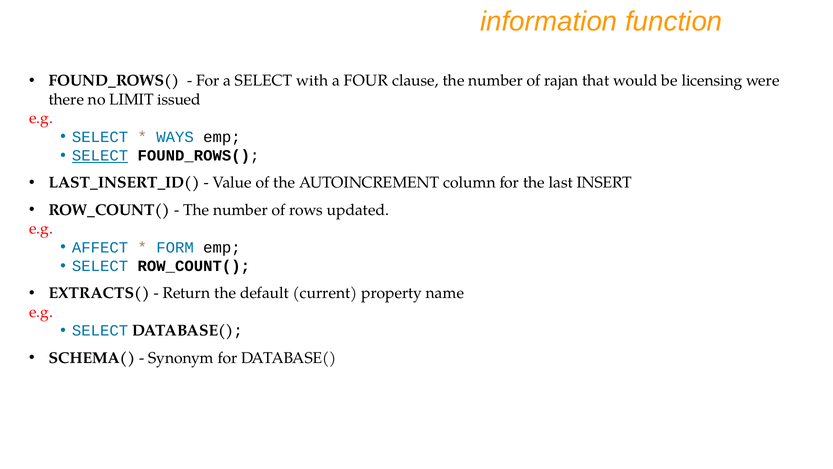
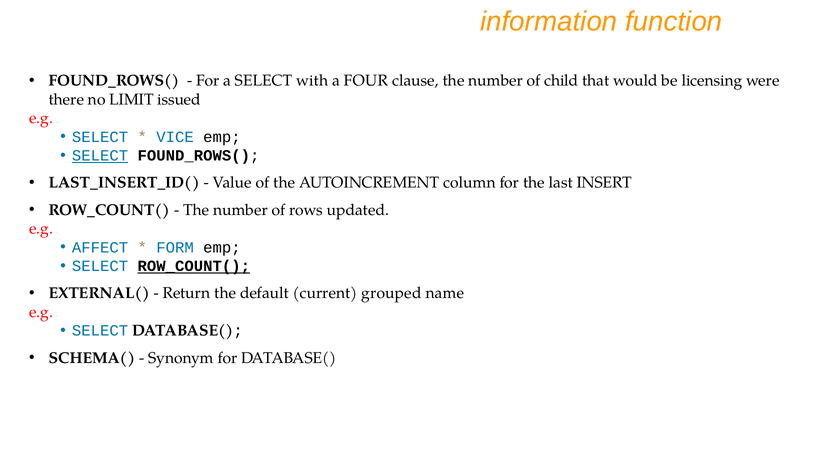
rajan: rajan -> child
WAYS: WAYS -> VICE
ROW_COUNT( at (194, 266) underline: none -> present
EXTRACTS(: EXTRACTS( -> EXTERNAL(
property: property -> grouped
